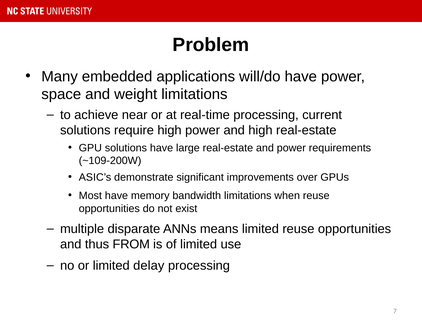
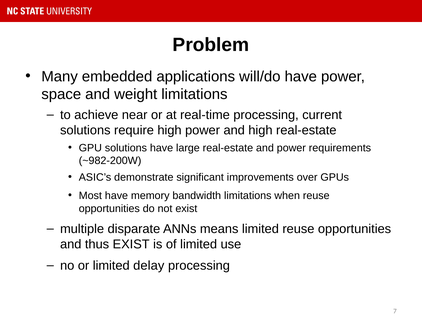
~109-200W: ~109-200W -> ~982-200W
thus FROM: FROM -> EXIST
